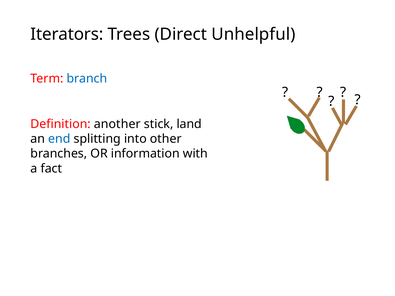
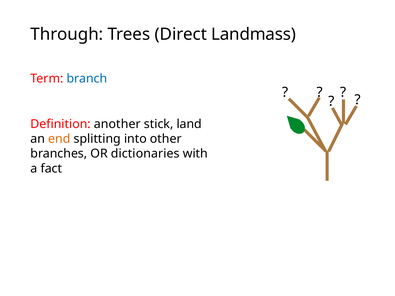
Iterators: Iterators -> Through
Unhelpful: Unhelpful -> Landmass
end colour: blue -> orange
information: information -> dictionaries
